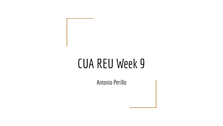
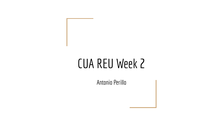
9: 9 -> 2
